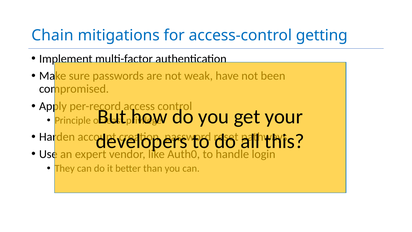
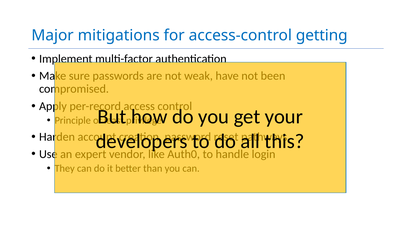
Chain: Chain -> Major
